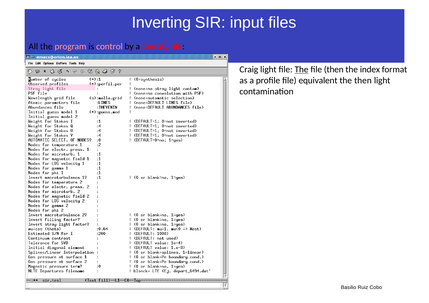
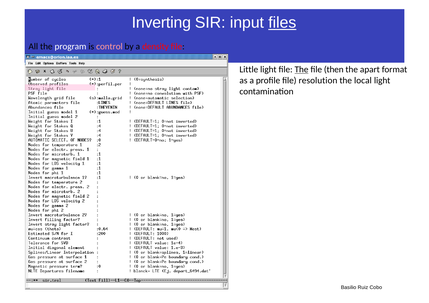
files underline: none -> present
program colour: pink -> white
Craig: Craig -> Little
index: index -> apart
equivalent: equivalent -> resolution
the then: then -> local
